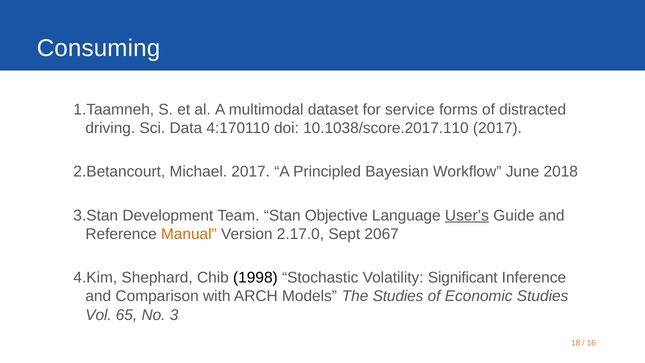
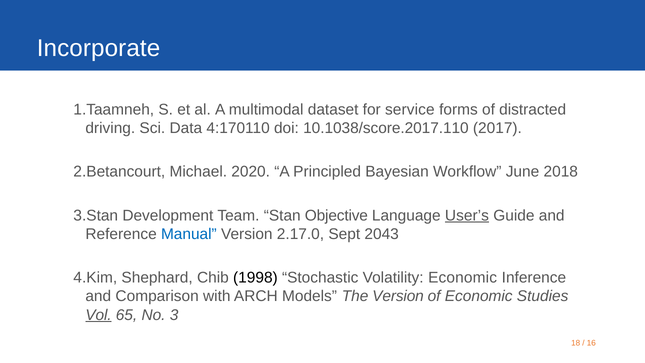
Consuming: Consuming -> Incorporate
Michael 2017: 2017 -> 2020
Manual colour: orange -> blue
2067: 2067 -> 2043
Volatility Significant: Significant -> Economic
The Studies: Studies -> Version
Vol underline: none -> present
